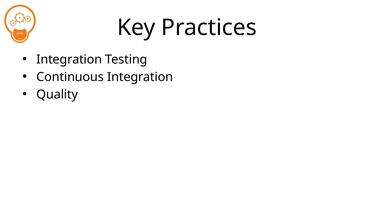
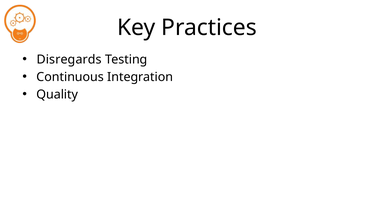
Integration at (69, 59): Integration -> Disregards
